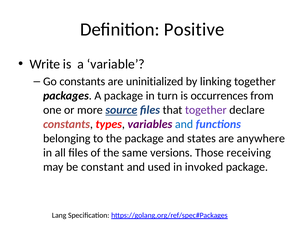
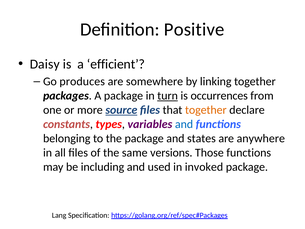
Write: Write -> Daisy
variable: variable -> efficient
Go constants: constants -> produces
uninitialized: uninitialized -> somewhere
turn underline: none -> present
together at (206, 110) colour: purple -> orange
Those receiving: receiving -> functions
constant: constant -> including
